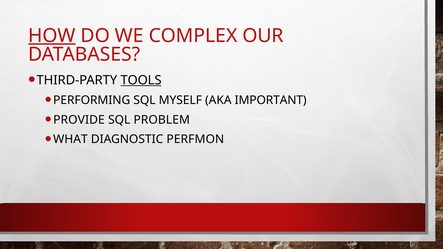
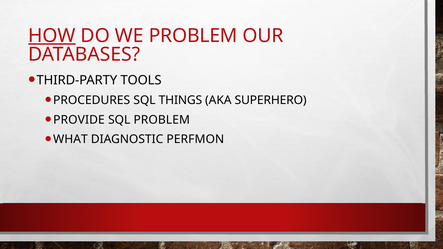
WE COMPLEX: COMPLEX -> PROBLEM
TOOLS underline: present -> none
PERFORMING: PERFORMING -> PROCEDURES
MYSELF: MYSELF -> THINGS
IMPORTANT: IMPORTANT -> SUPERHERO
